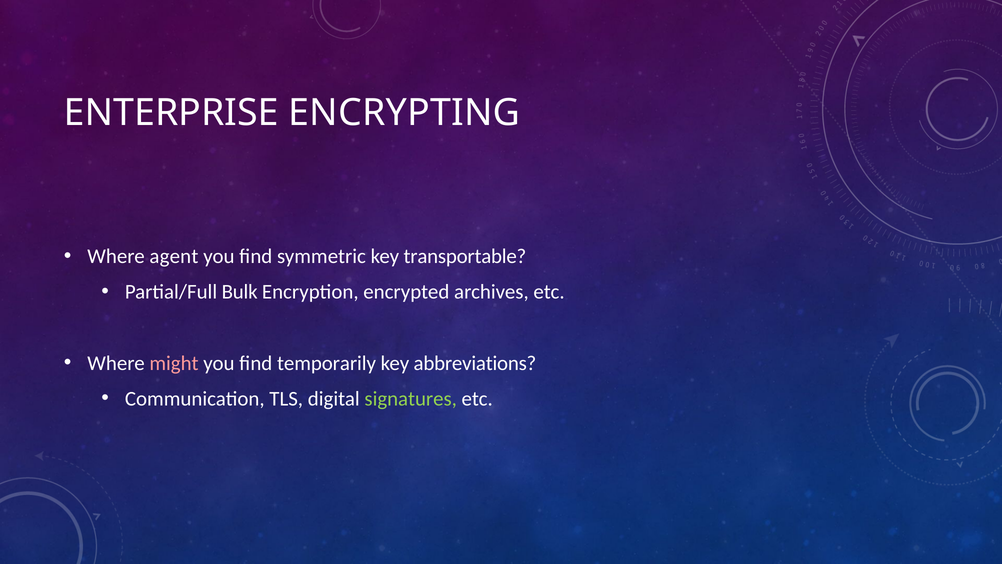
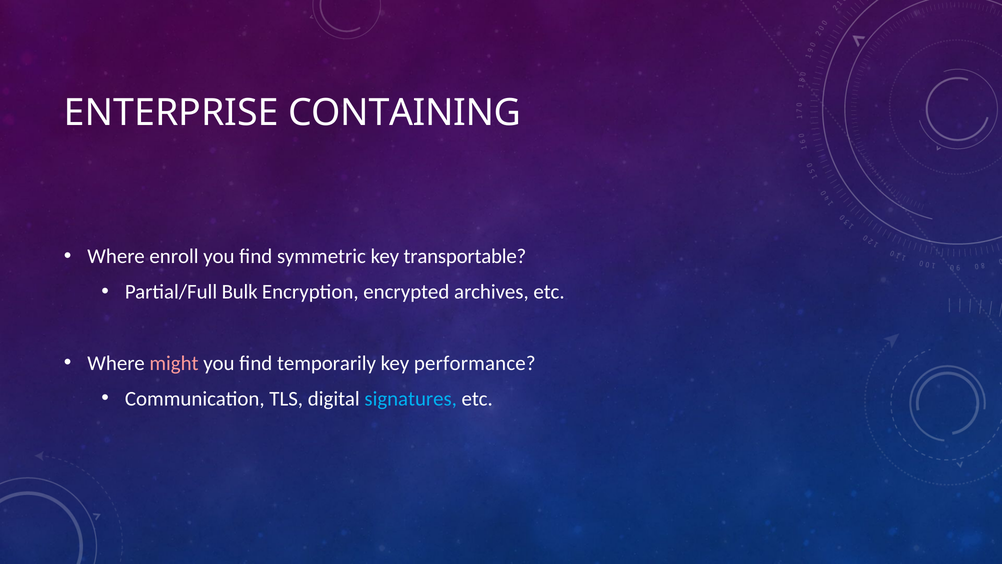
ENCRYPTING: ENCRYPTING -> CONTAINING
agent: agent -> enroll
abbreviations: abbreviations -> performance
signatures colour: light green -> light blue
